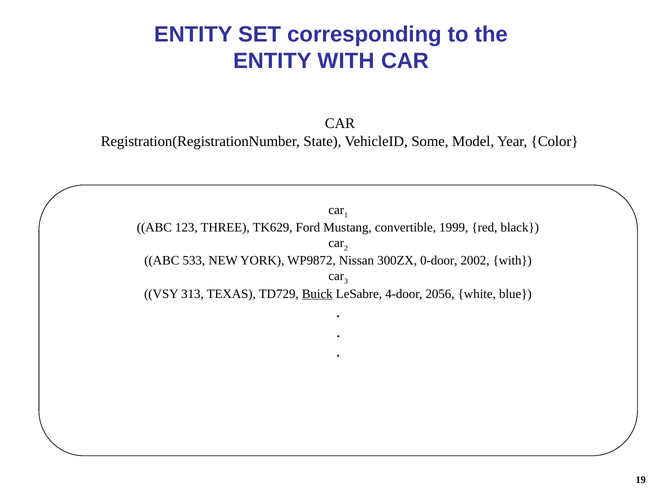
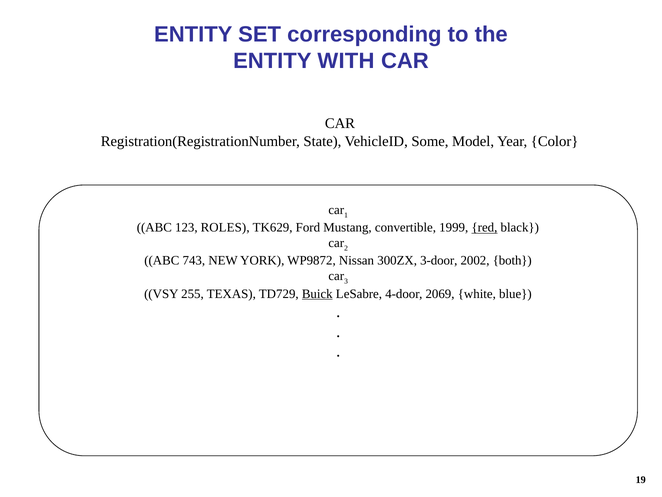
THREE: THREE -> ROLES
red underline: none -> present
533: 533 -> 743
0-door: 0-door -> 3-door
2002 with: with -> both
313: 313 -> 255
2056: 2056 -> 2069
